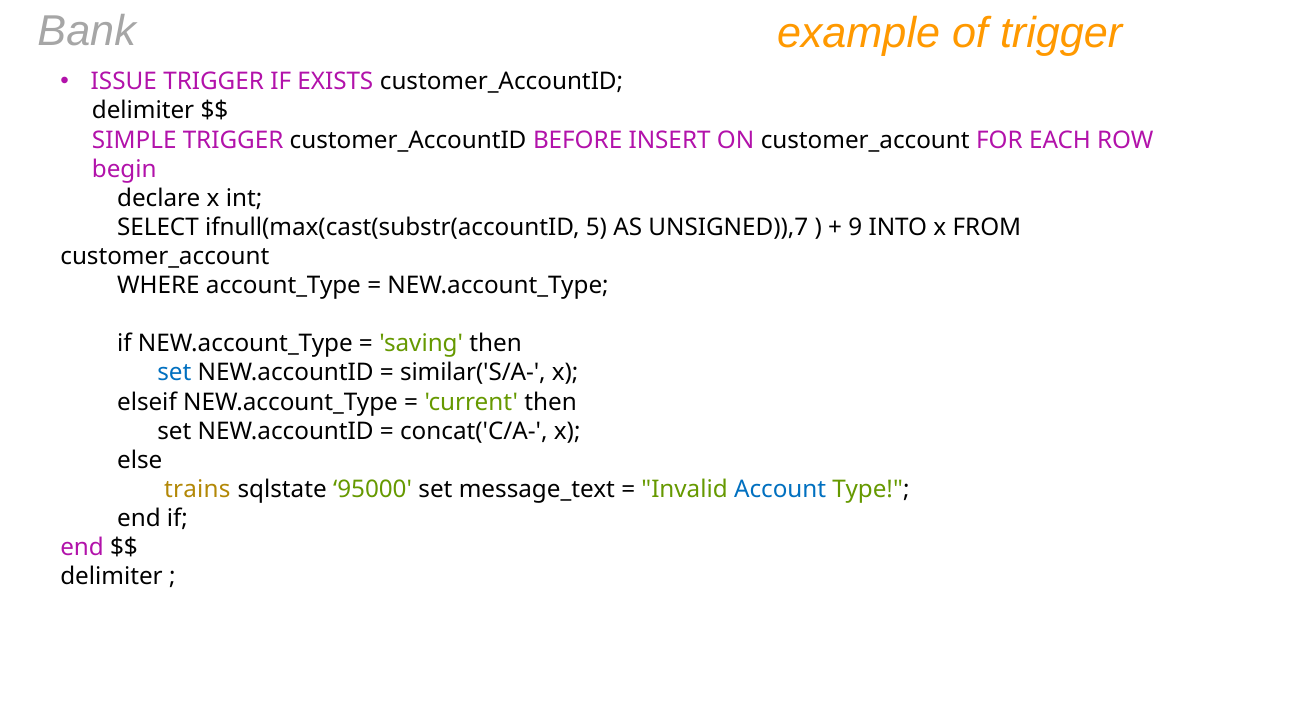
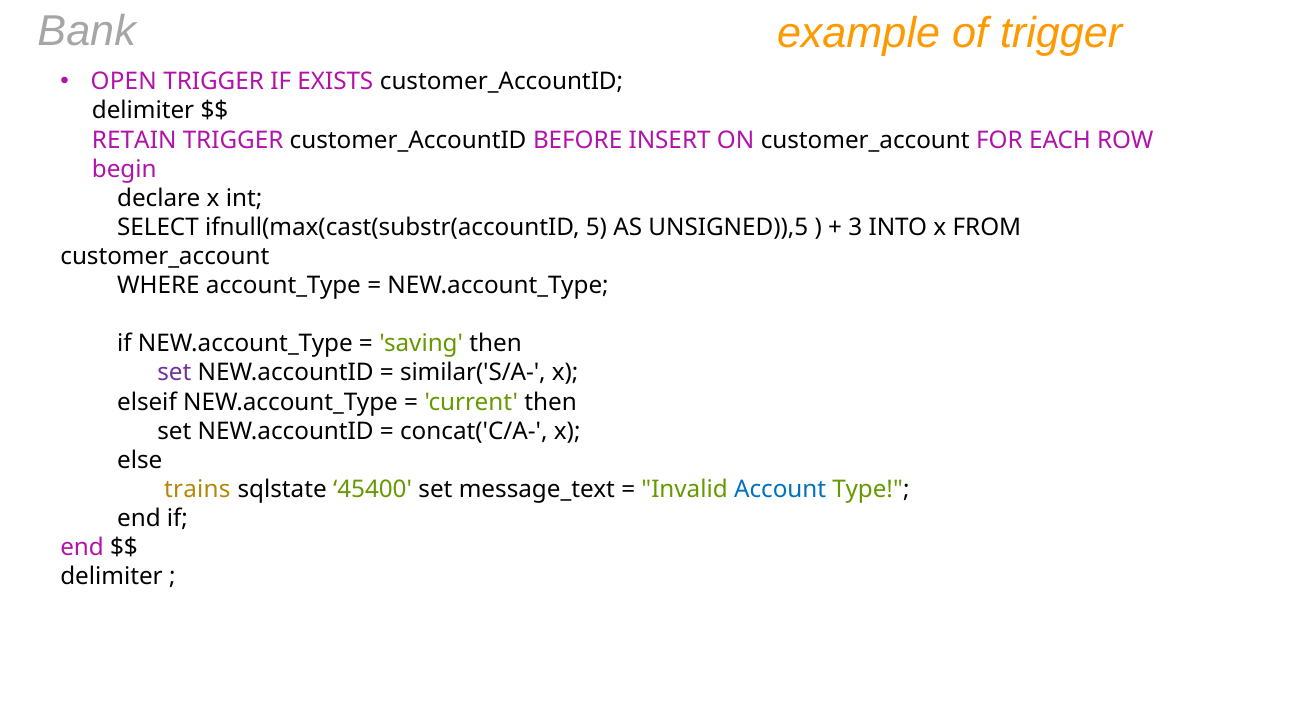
ISSUE: ISSUE -> OPEN
SIMPLE: SIMPLE -> RETAIN
UNSIGNED)),7: UNSIGNED)),7 -> UNSIGNED)),5
9: 9 -> 3
set at (174, 373) colour: blue -> purple
95000: 95000 -> 45400
